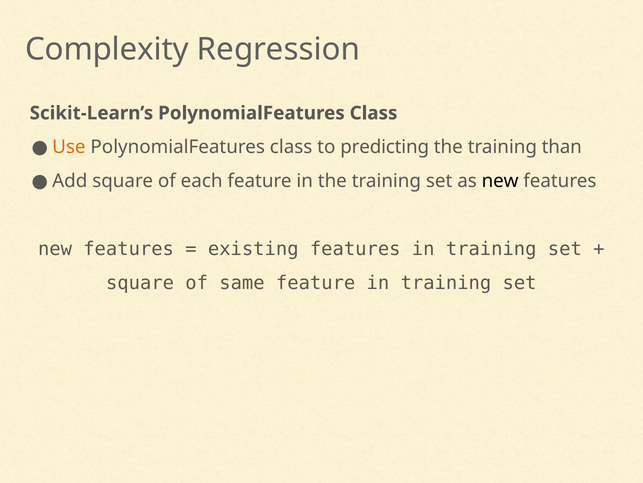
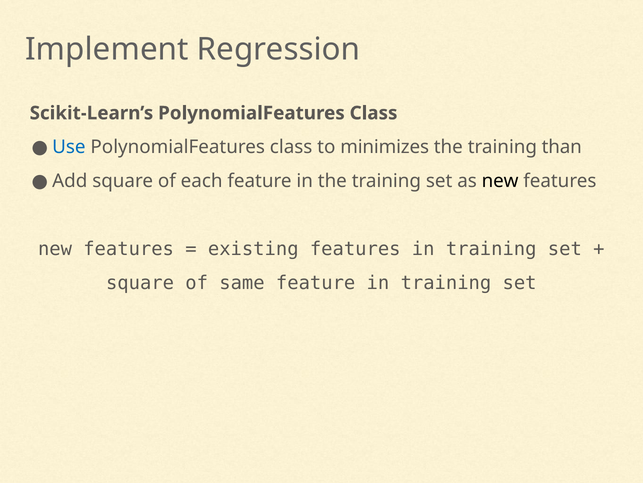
Complexity: Complexity -> Implement
Use colour: orange -> blue
predicting: predicting -> minimizes
